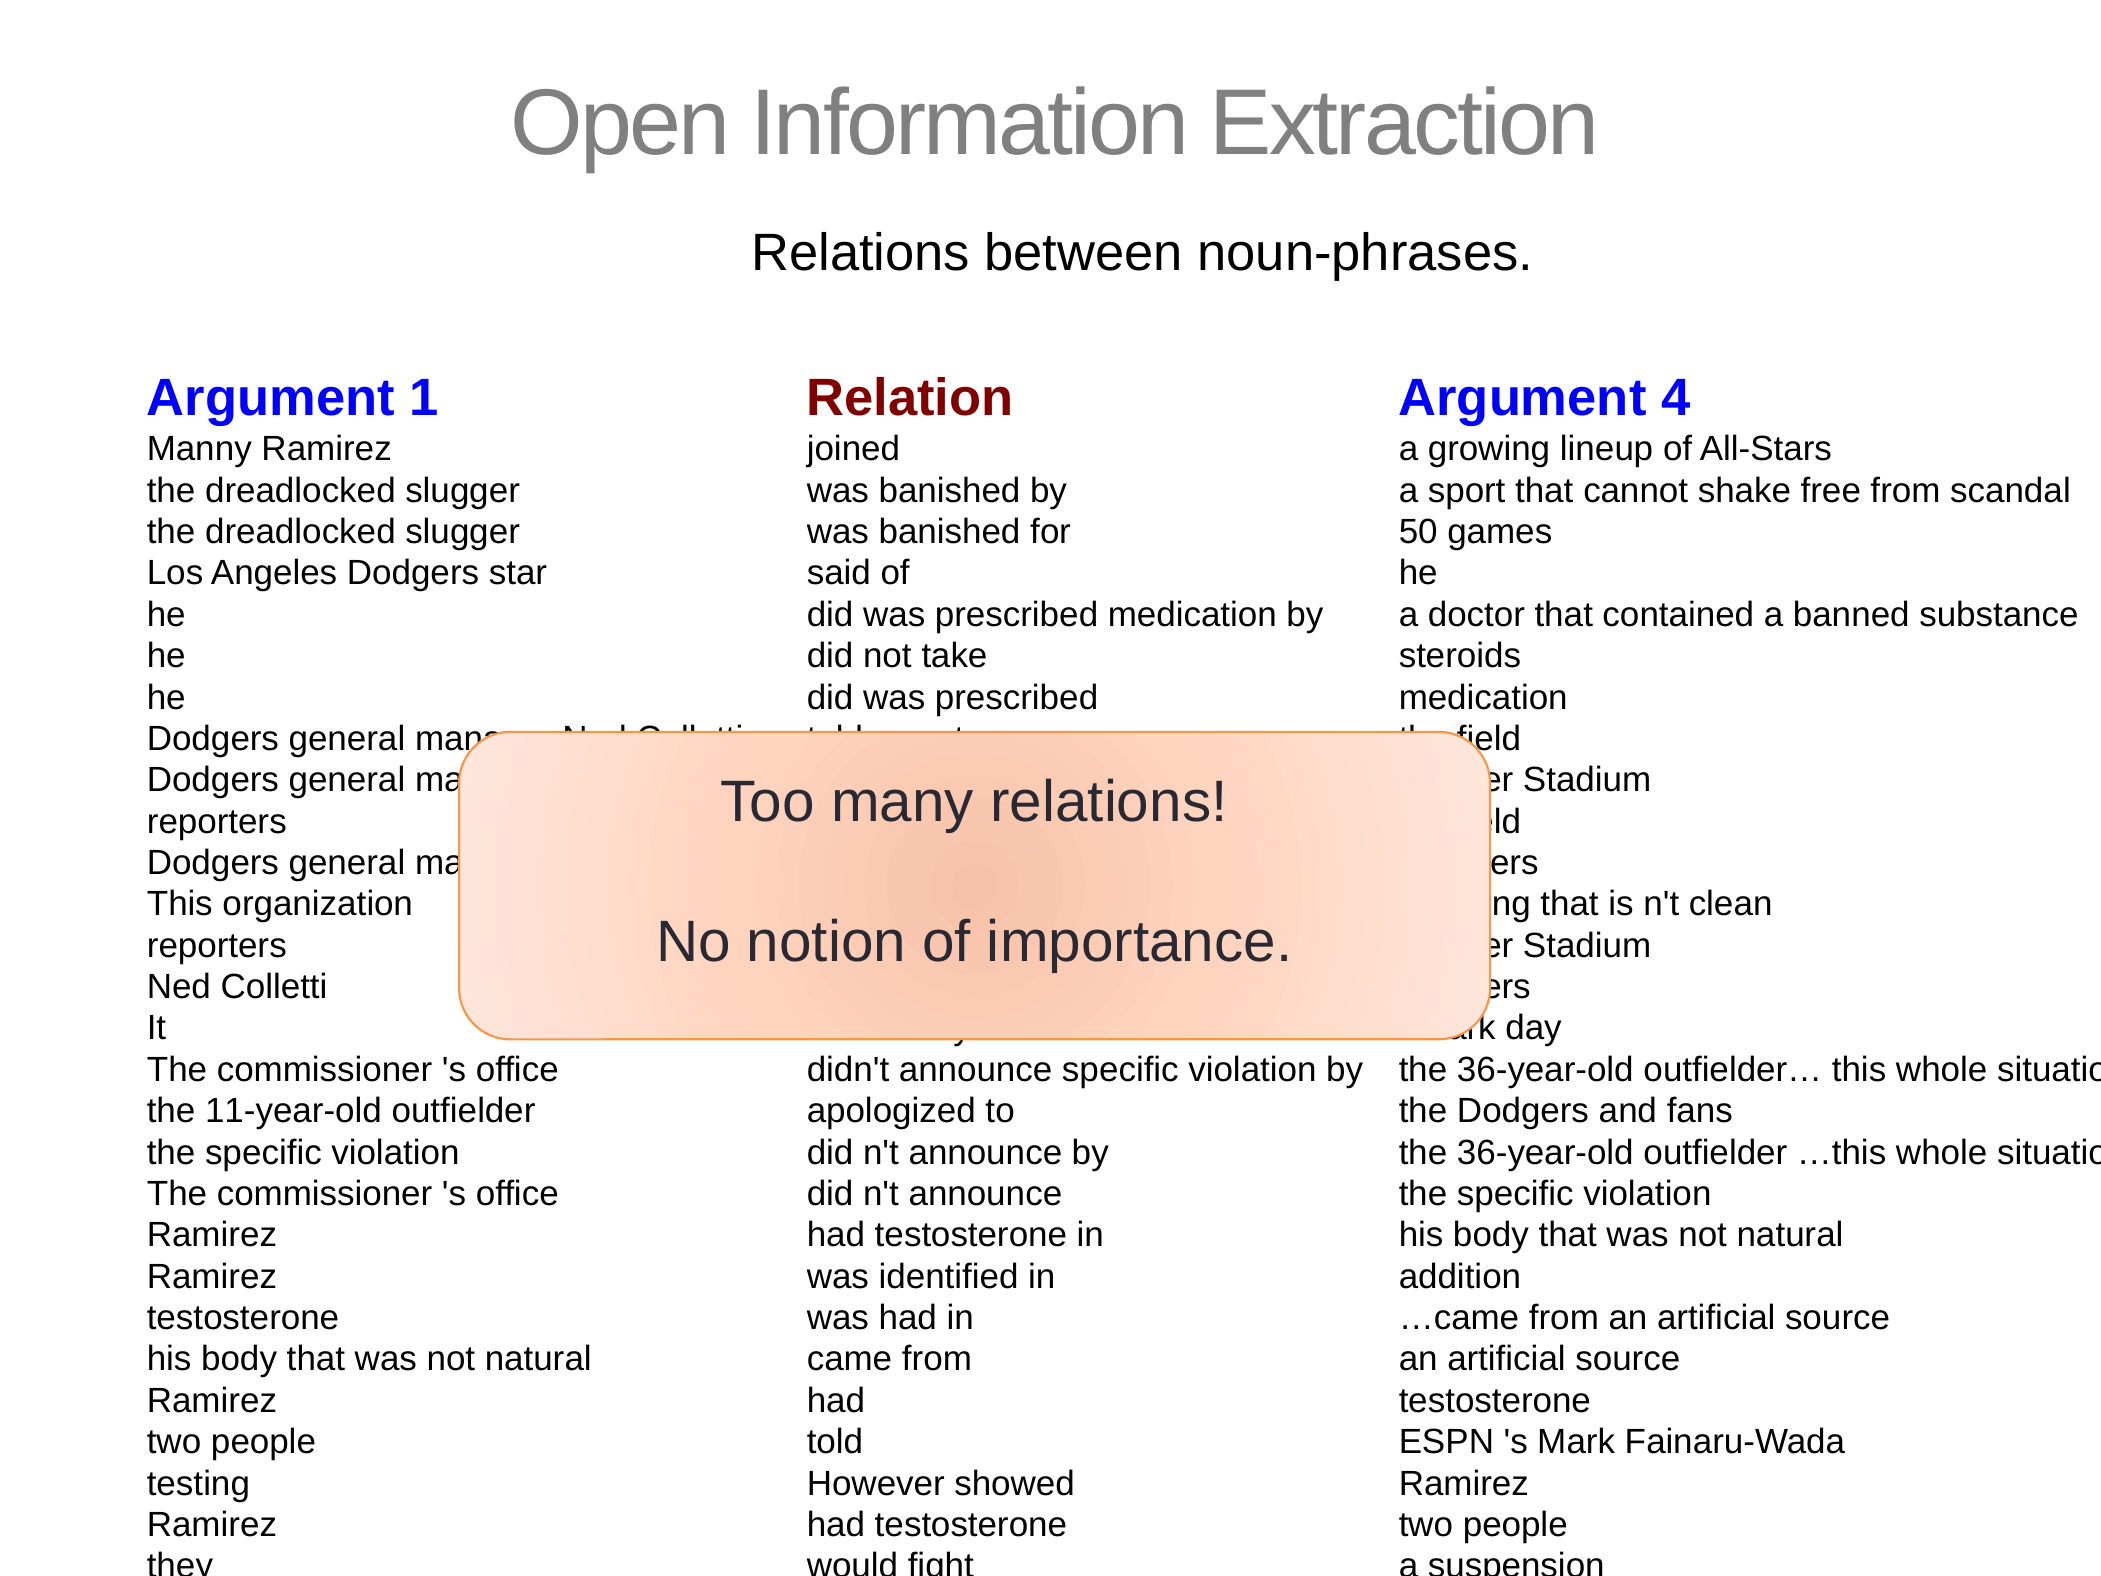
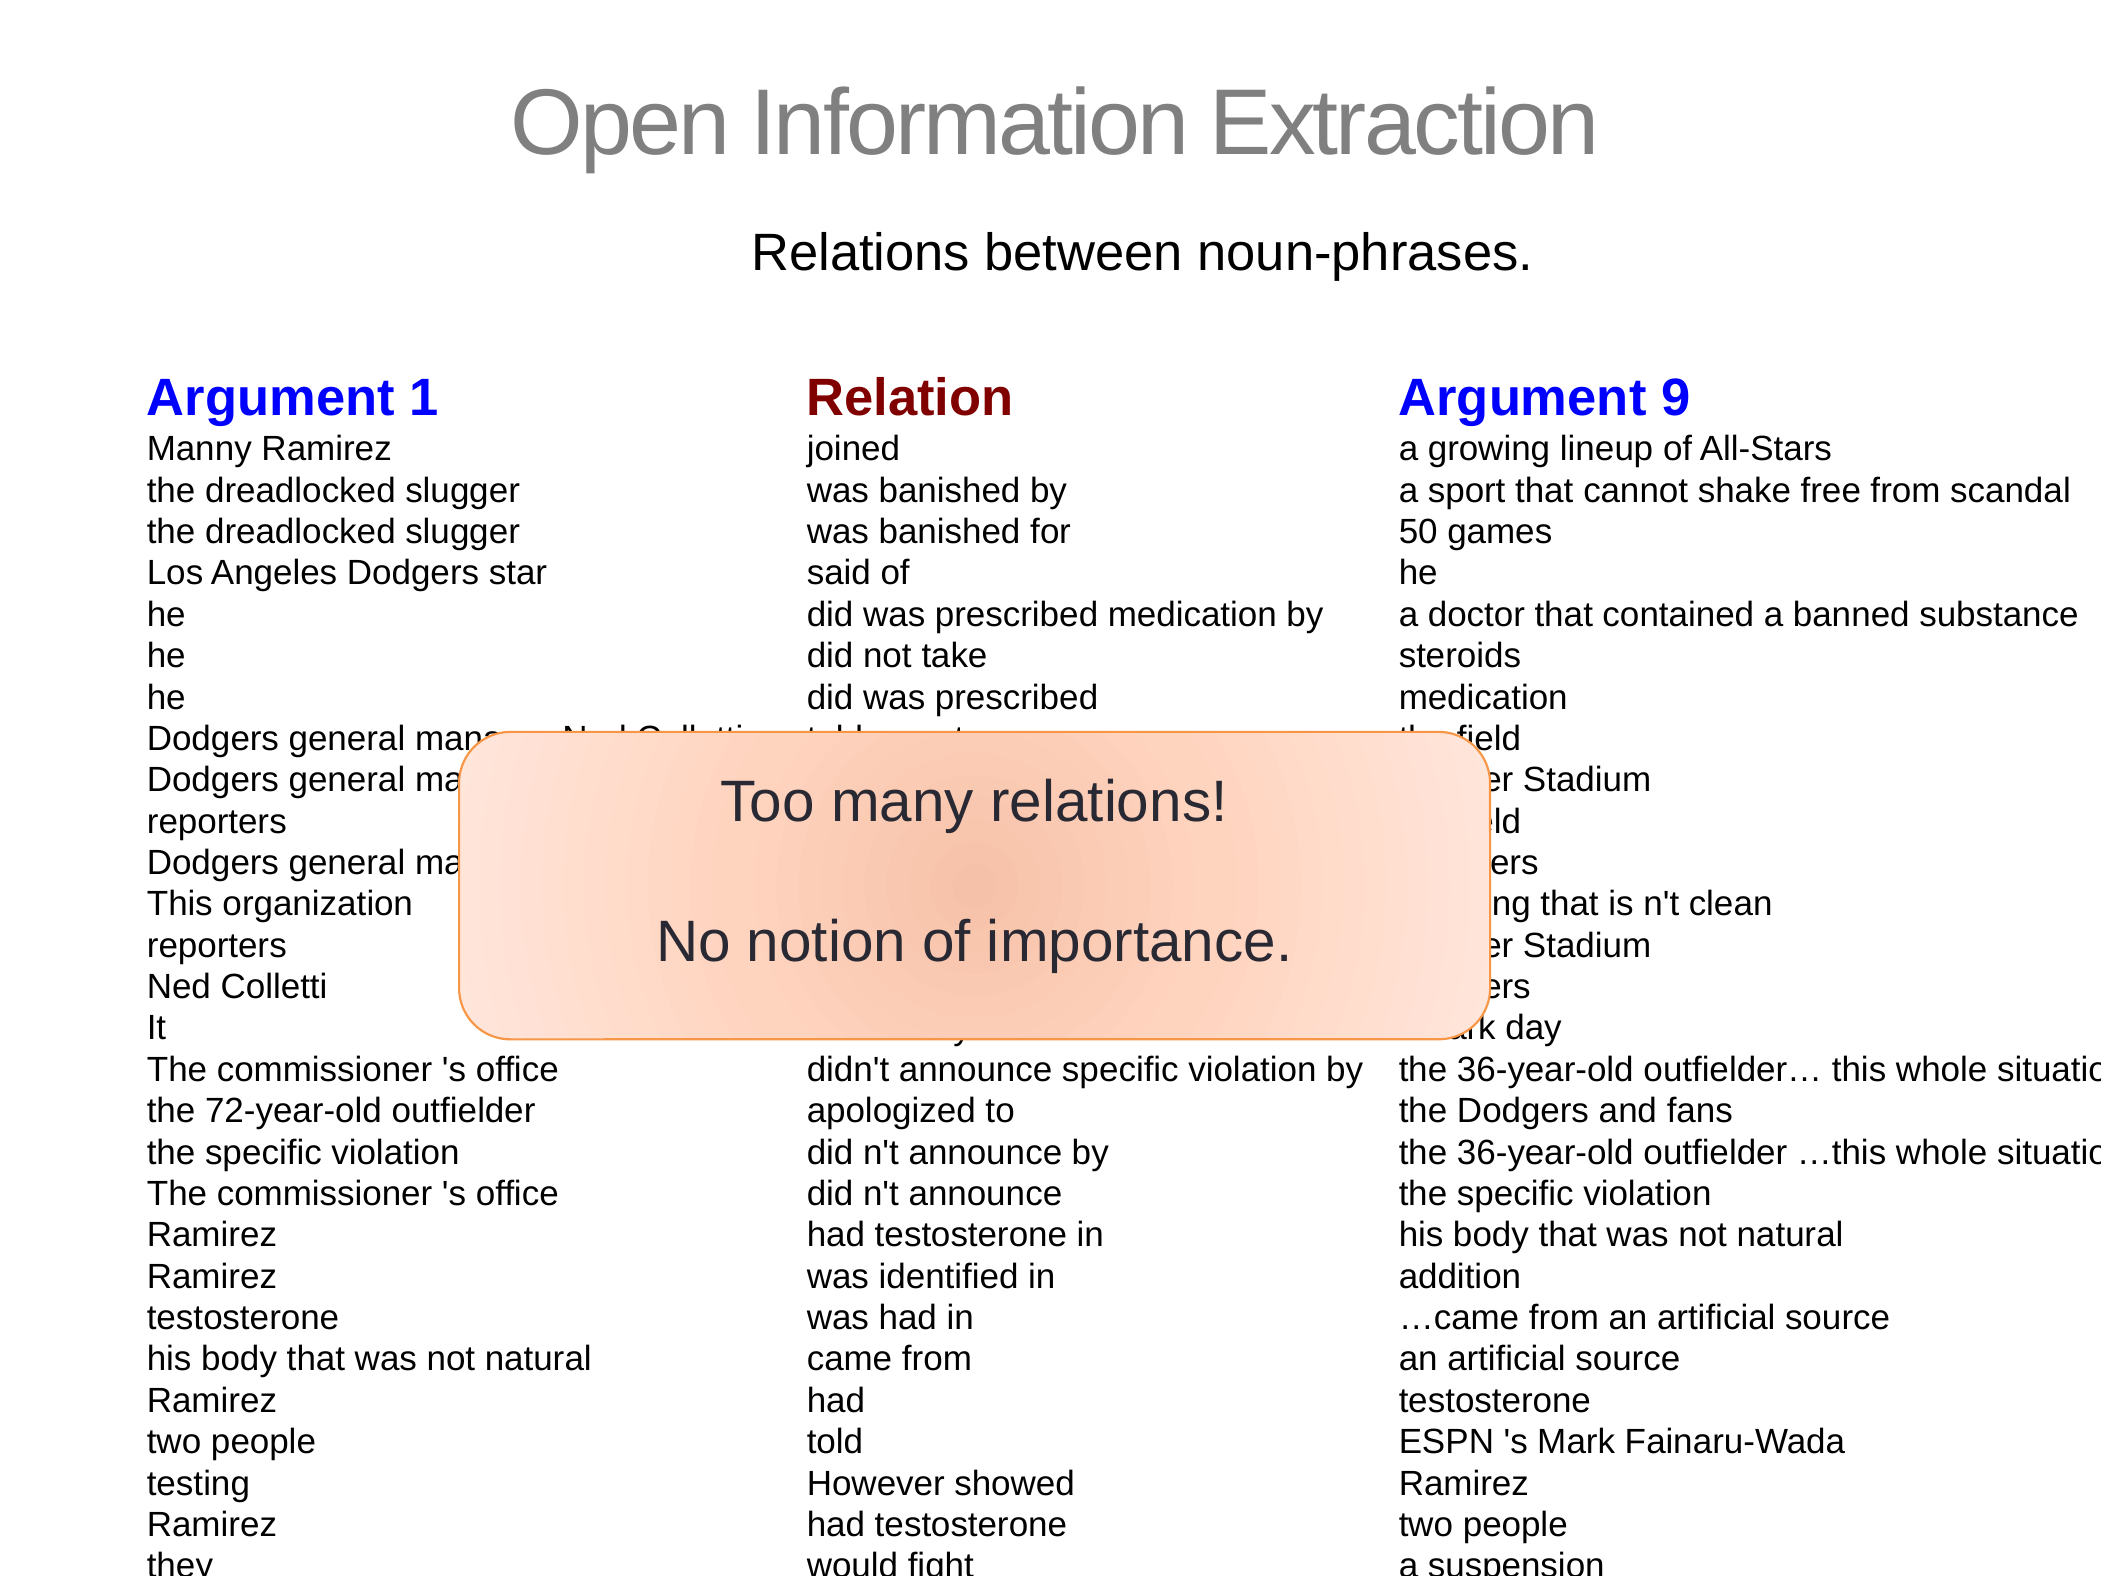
4: 4 -> 9
11-year-old: 11-year-old -> 72-year-old
